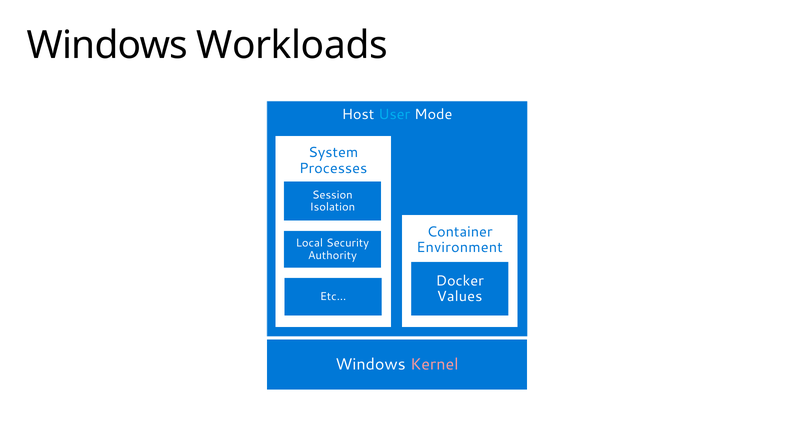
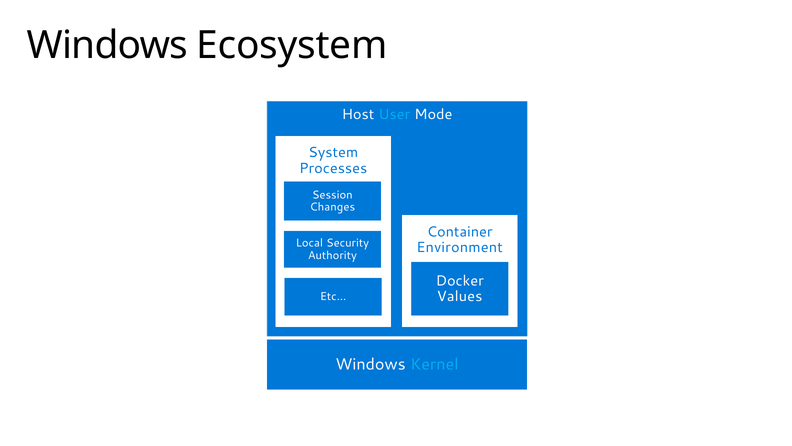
Workloads: Workloads -> Ecosystem
Isolation: Isolation -> Changes
Kernel colour: pink -> light blue
